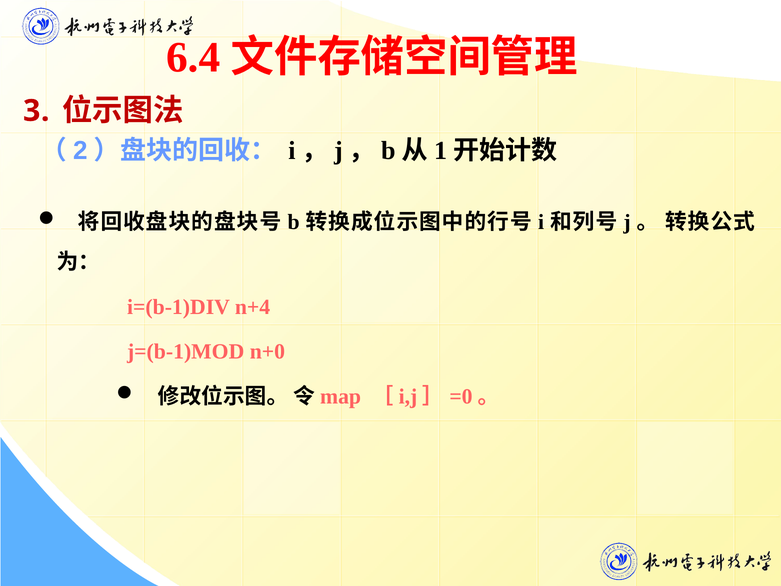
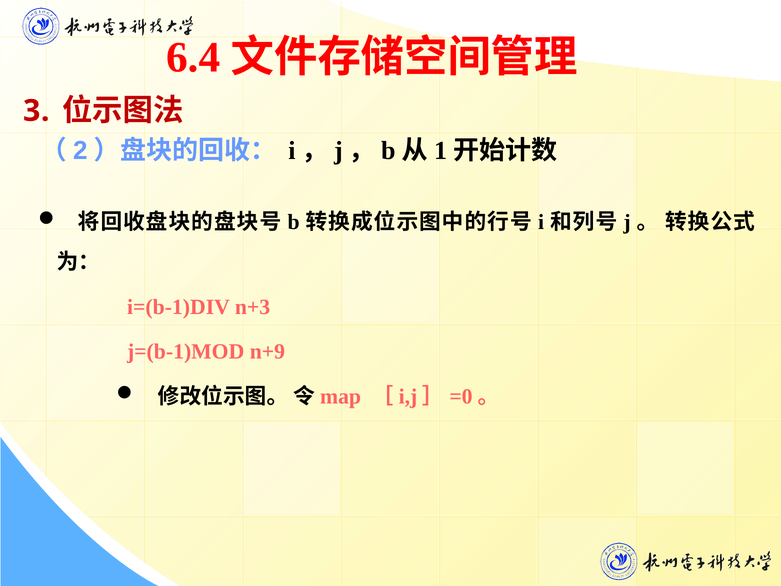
n+4: n+4 -> n+3
n+0: n+0 -> n+9
